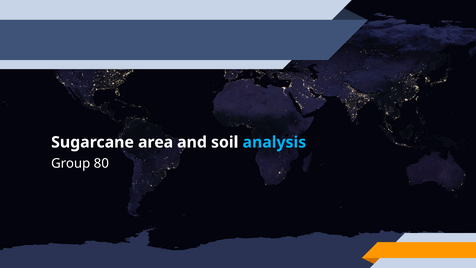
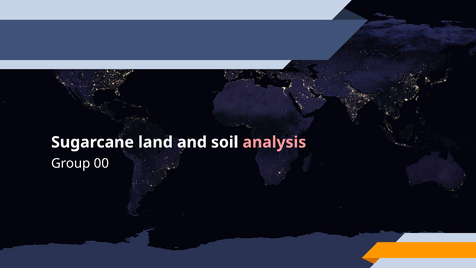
area: area -> land
analysis colour: light blue -> pink
80: 80 -> 00
